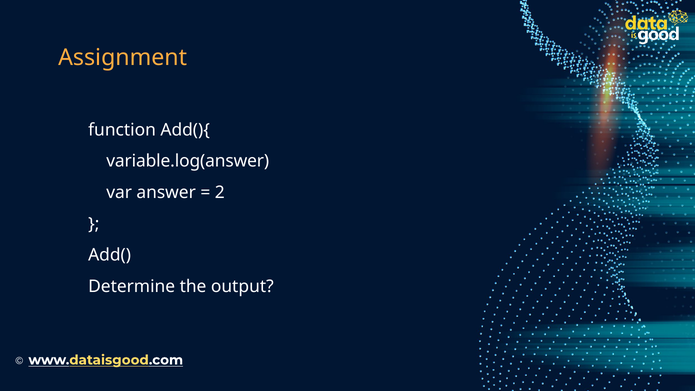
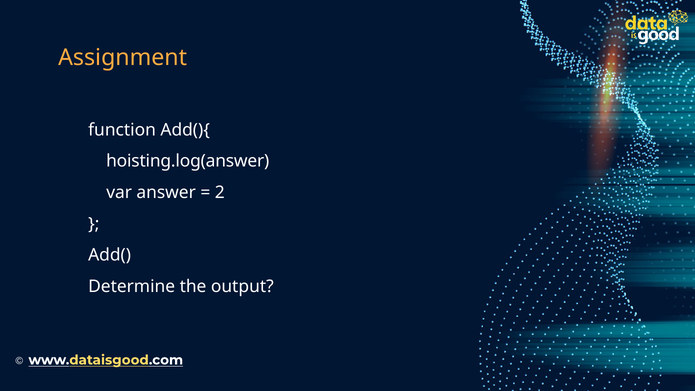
variable.log(answer: variable.log(answer -> hoisting.log(answer
